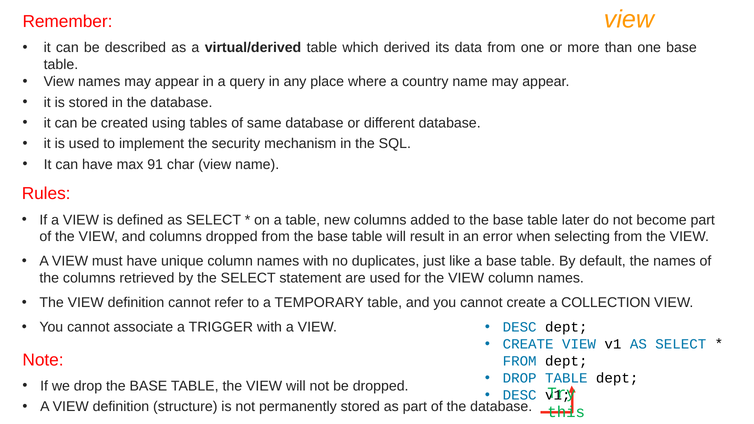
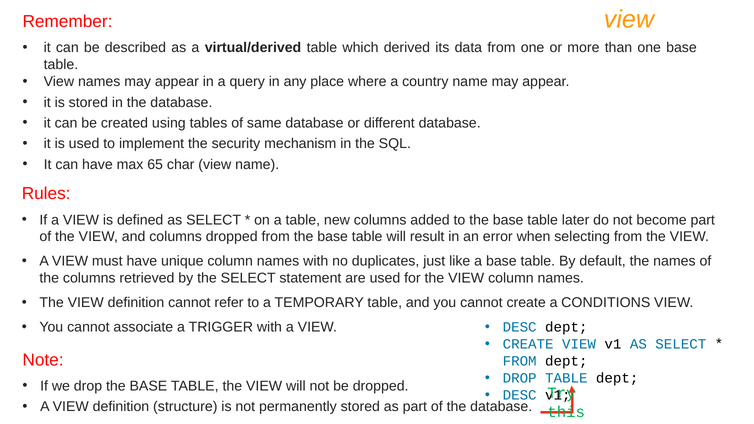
91: 91 -> 65
COLLECTION: COLLECTION -> CONDITIONS
